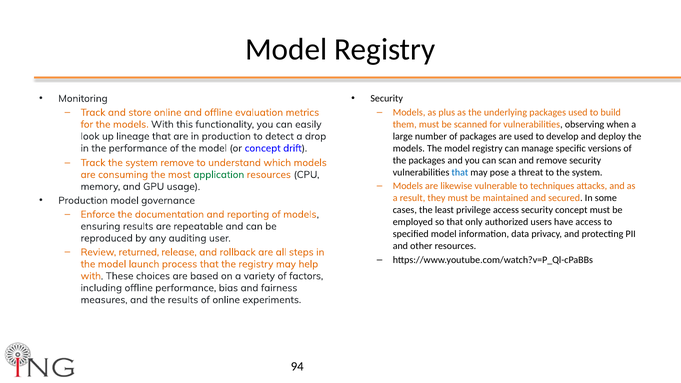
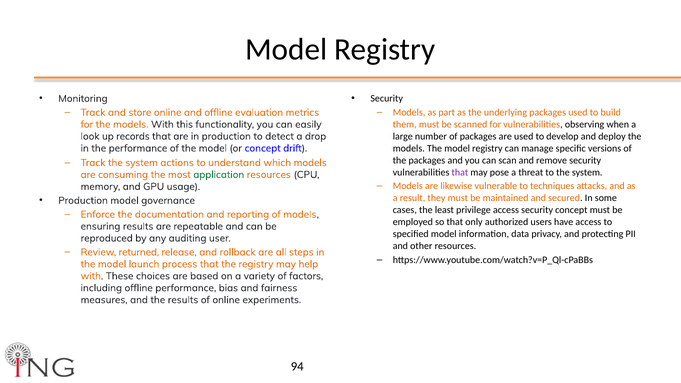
plus: plus -> part
lineage: lineage -> records
system remove: remove -> actions
that at (460, 172) colour: blue -> purple
